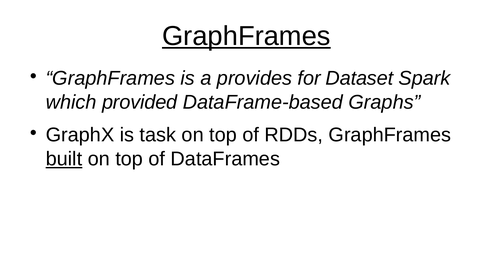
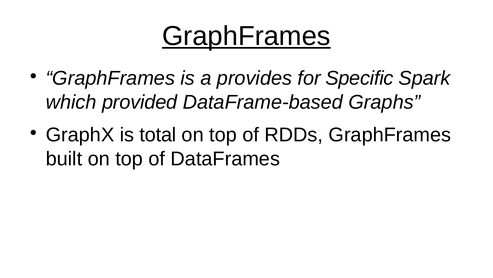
Dataset: Dataset -> Specific
task: task -> total
built underline: present -> none
